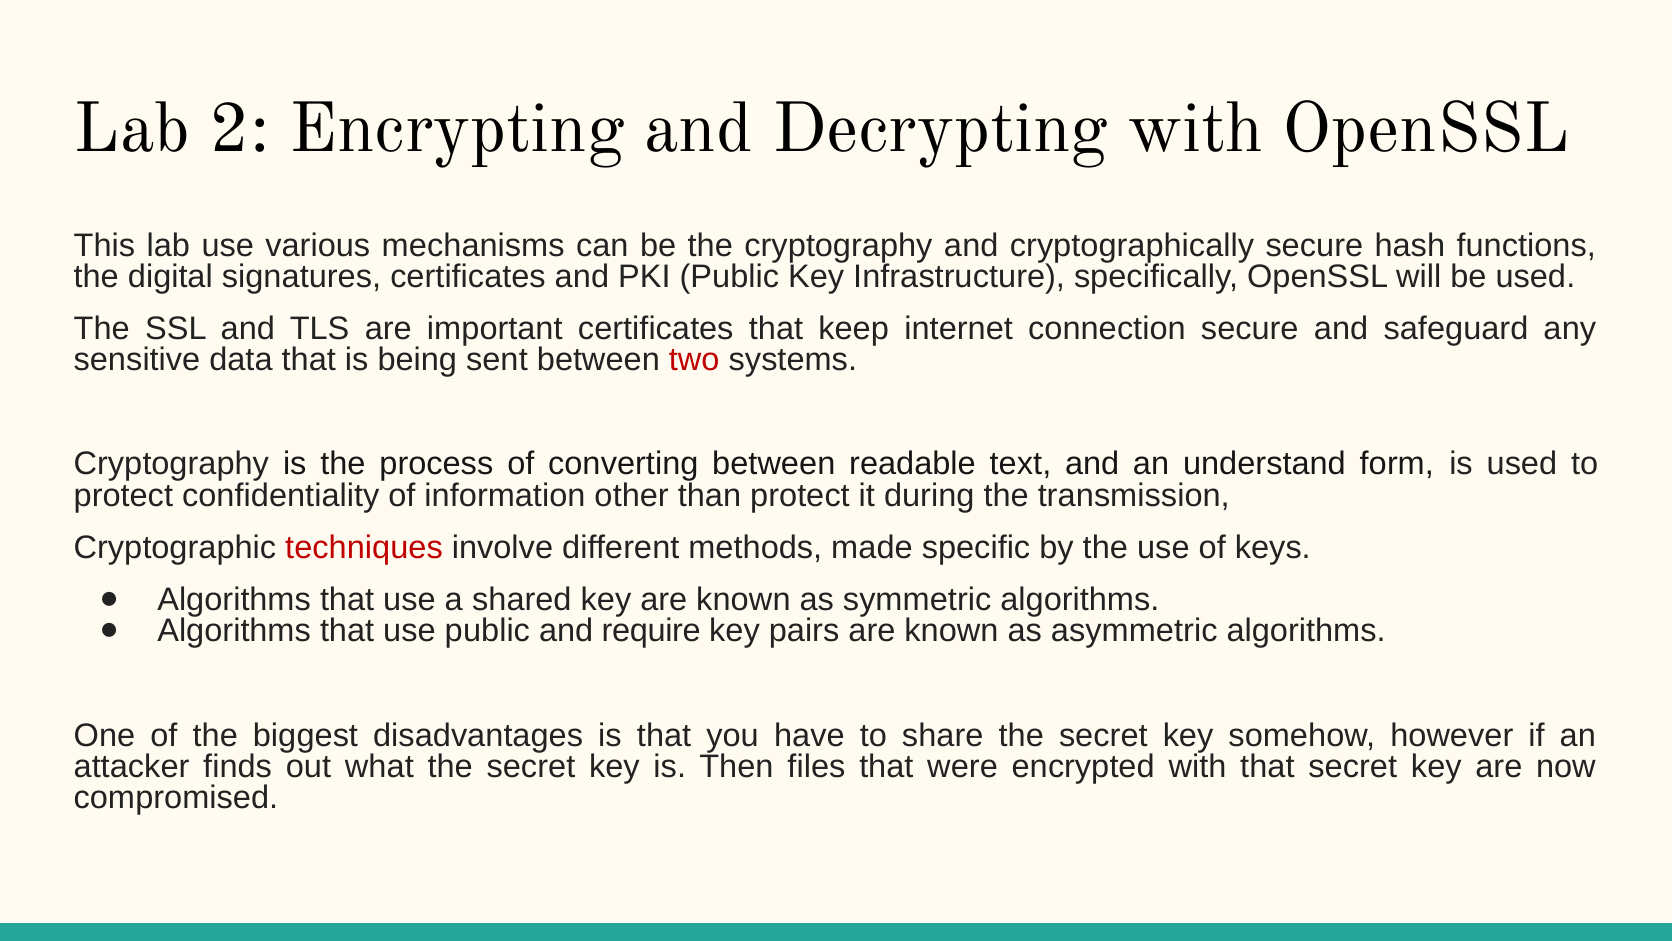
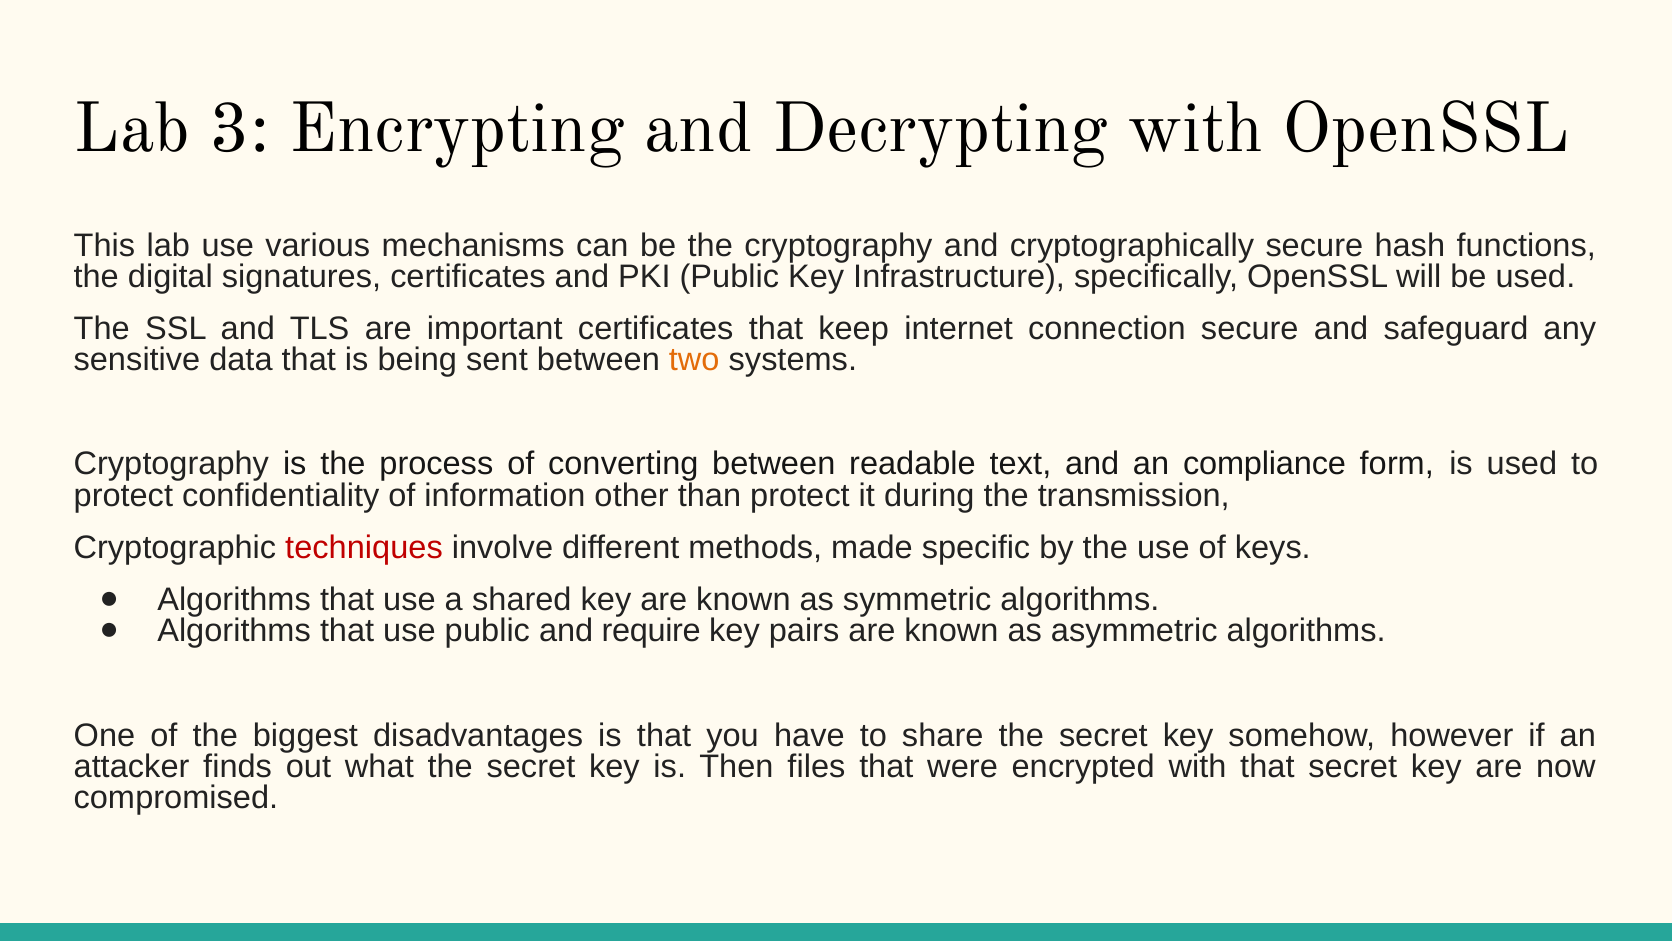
2: 2 -> 3
two colour: red -> orange
understand: understand -> compliance
